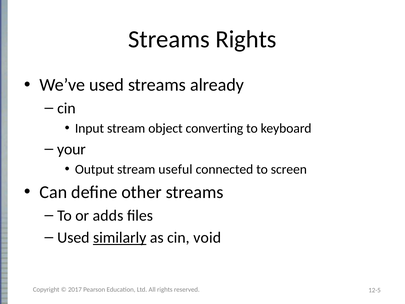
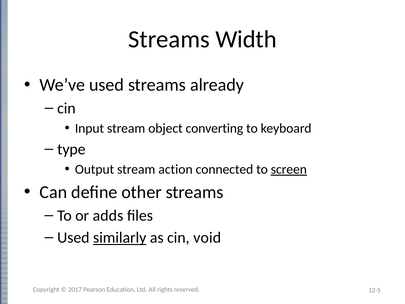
Streams Rights: Rights -> Width
your: your -> type
useful: useful -> action
screen underline: none -> present
